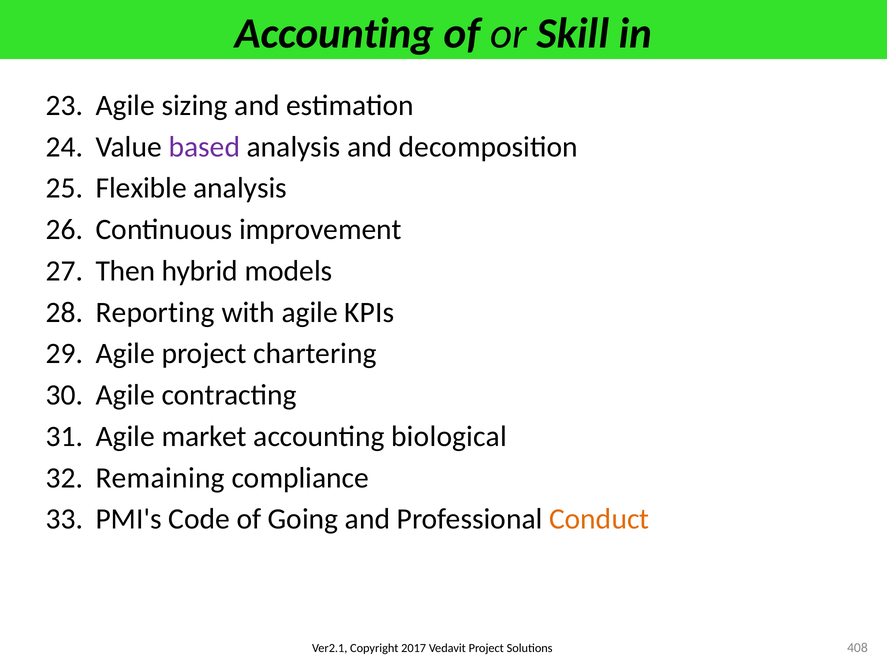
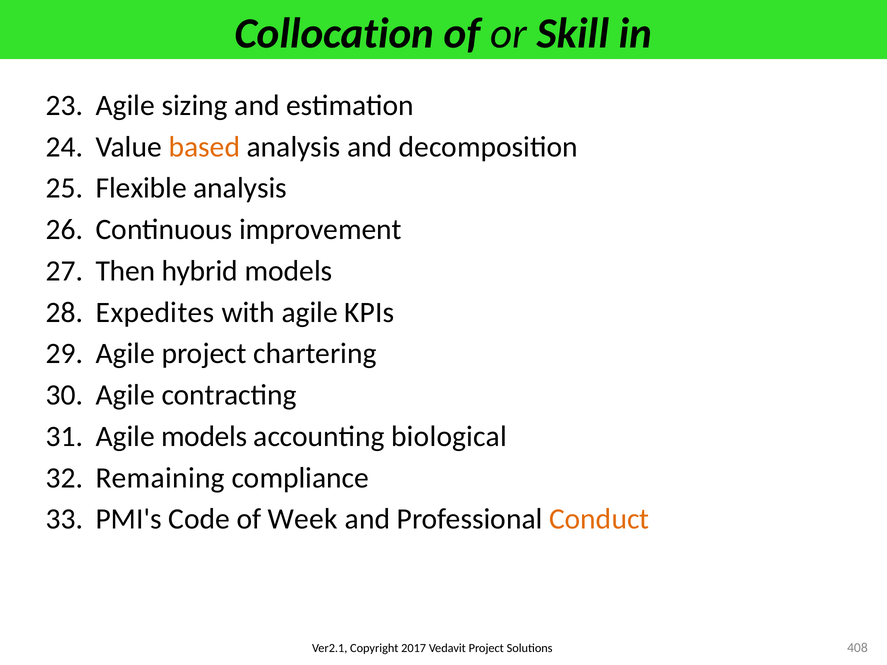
Accounting at (334, 33): Accounting -> Collocation
based colour: purple -> orange
Reporting: Reporting -> Expedites
Agile market: market -> models
Going: Going -> Week
